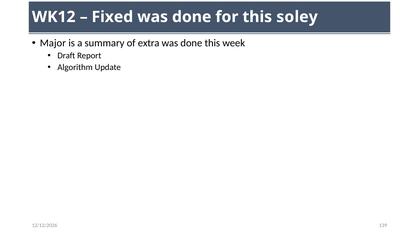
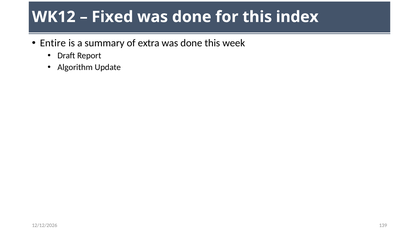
soley: soley -> index
Major: Major -> Entire
